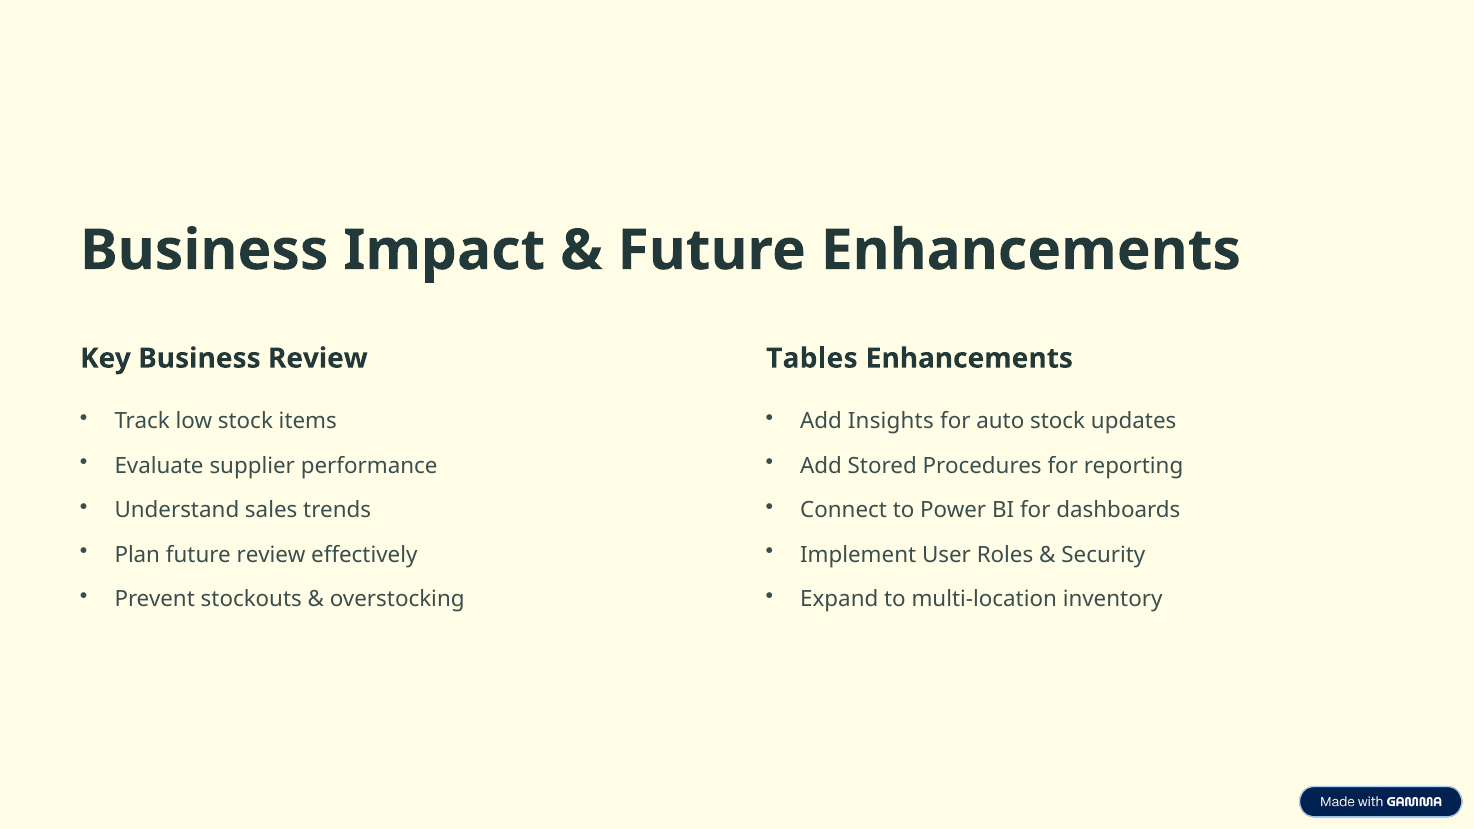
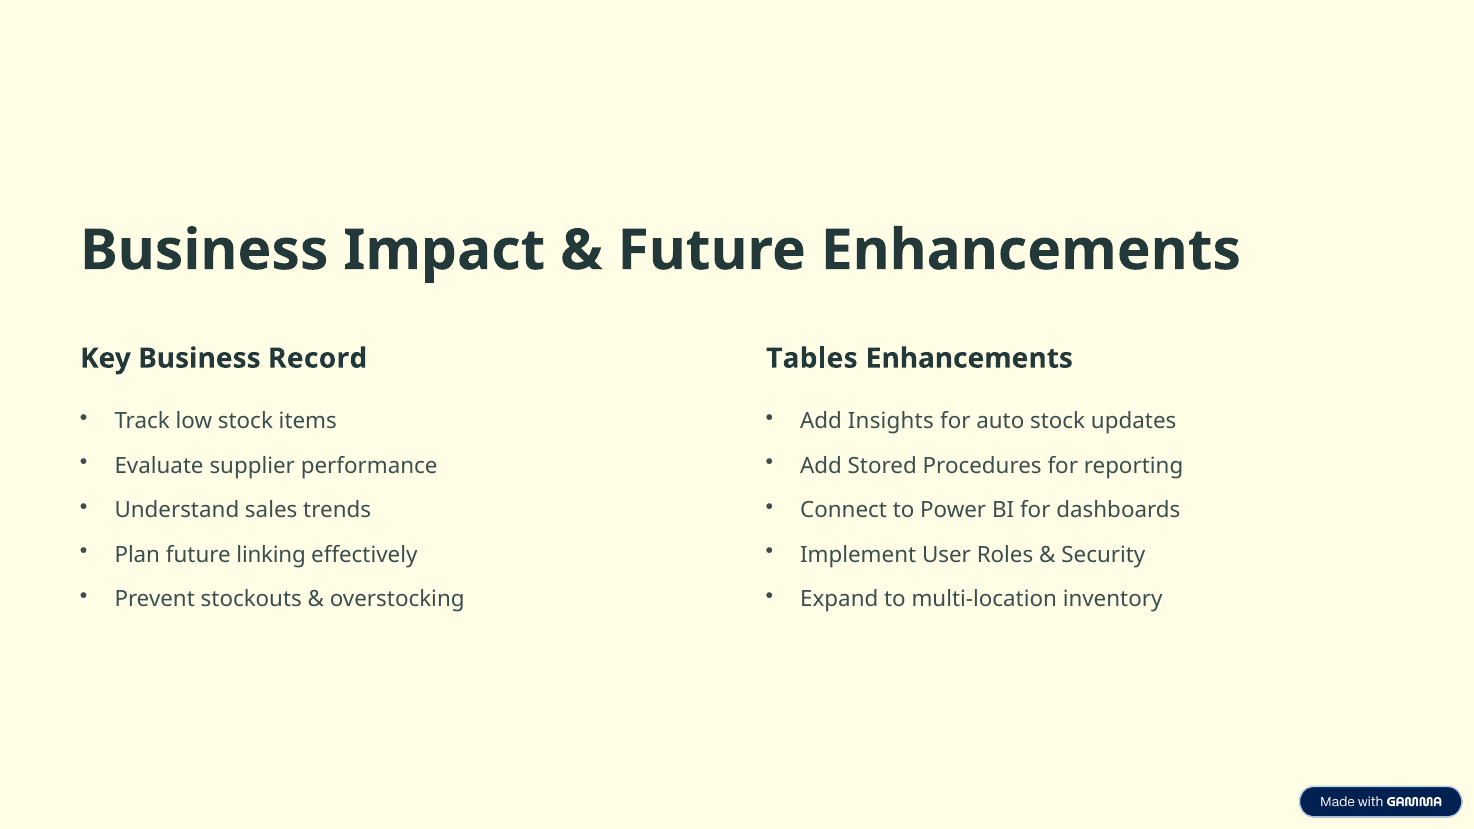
Business Review: Review -> Record
future review: review -> linking
